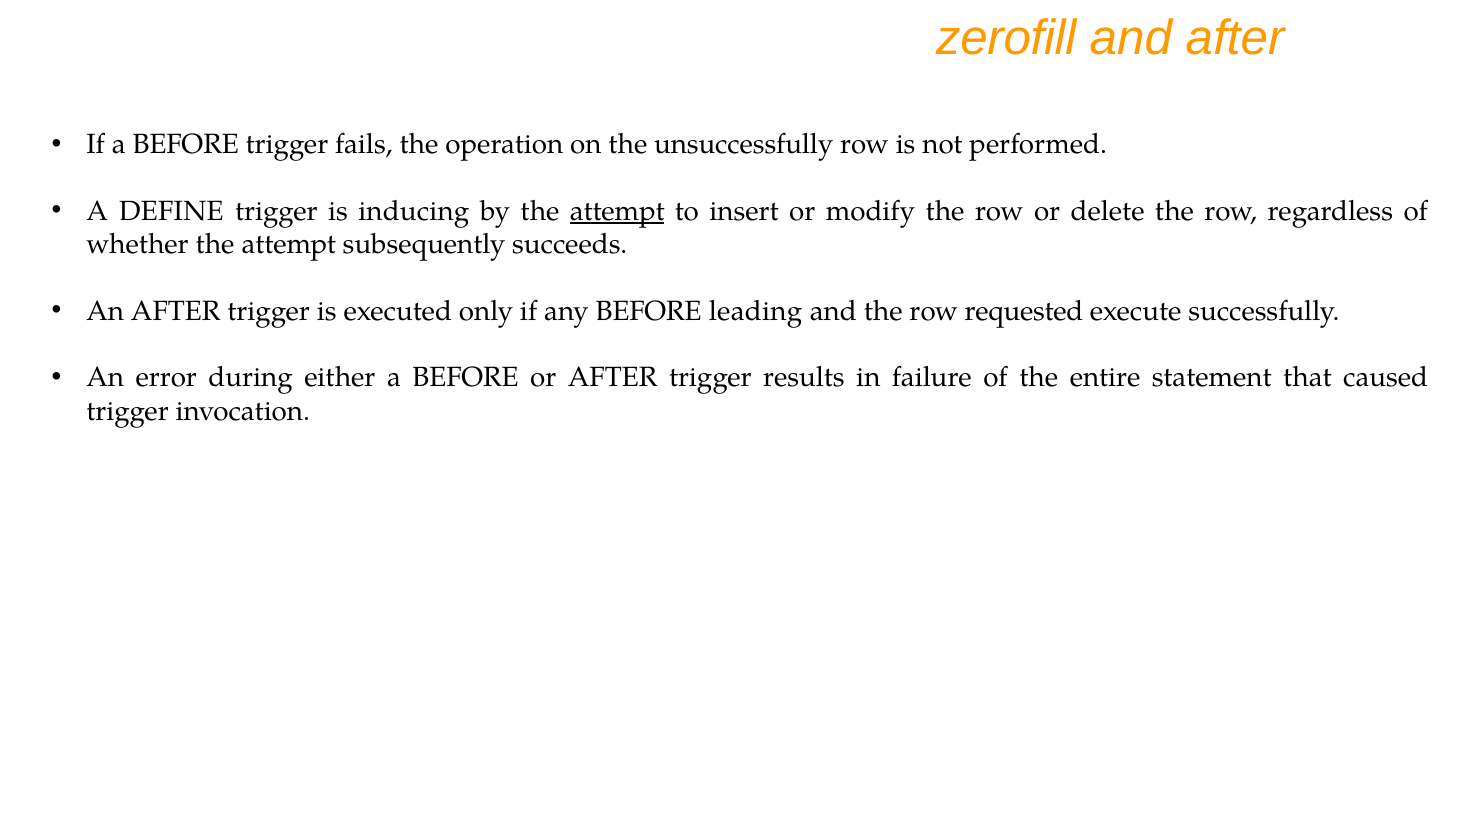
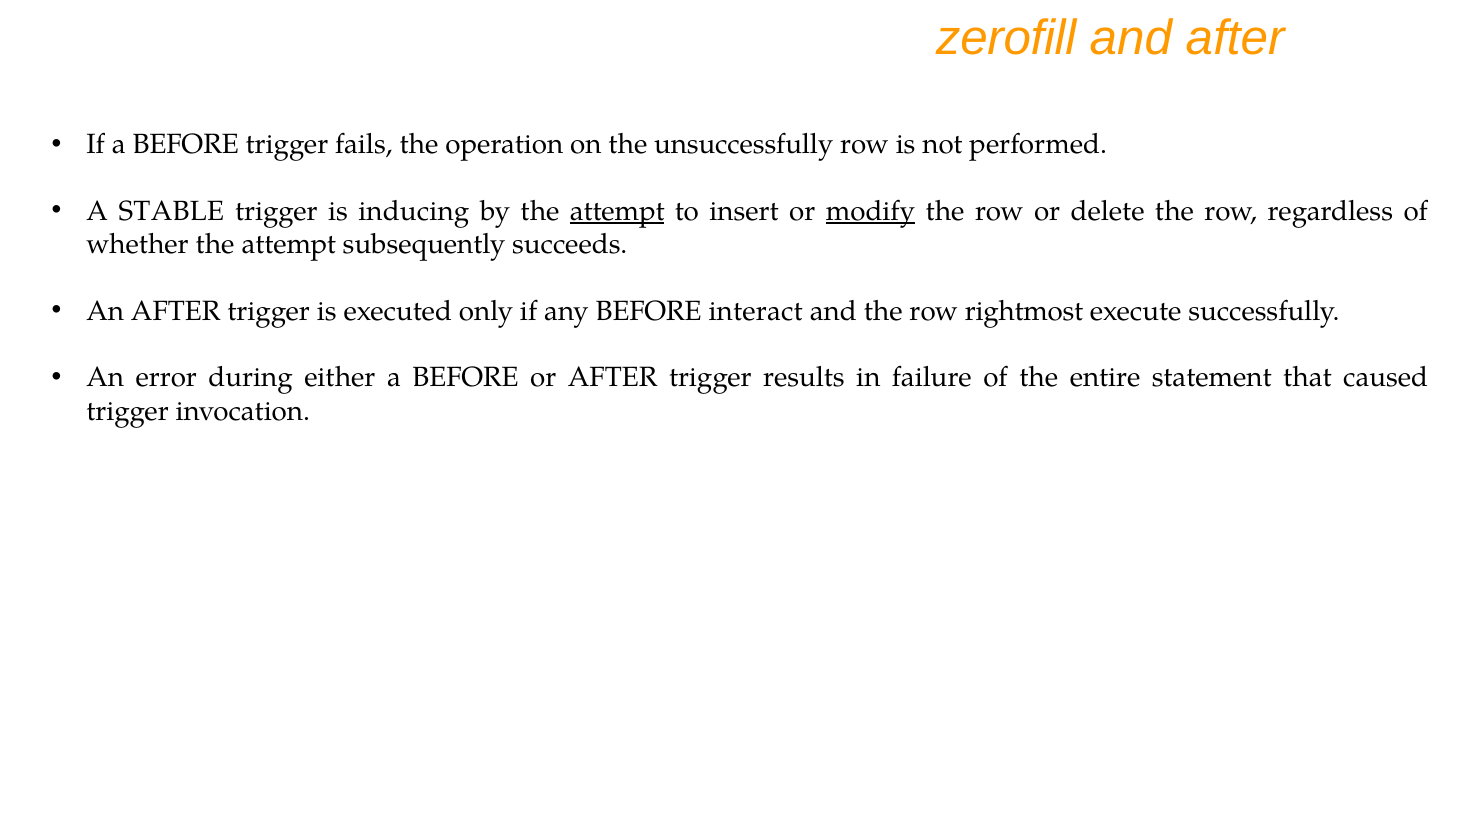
DEFINE: DEFINE -> STABLE
modify underline: none -> present
leading: leading -> interact
requested: requested -> rightmost
